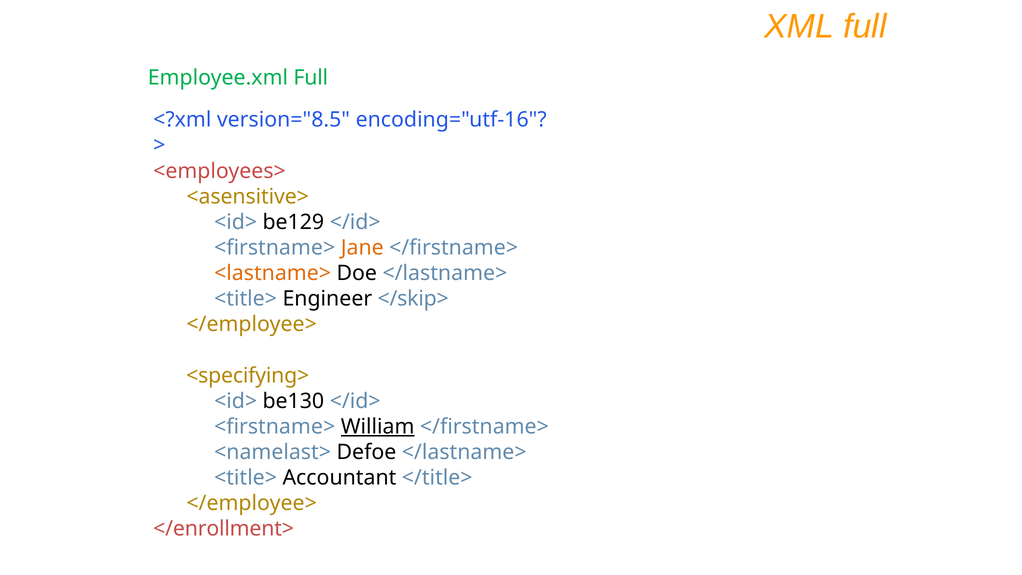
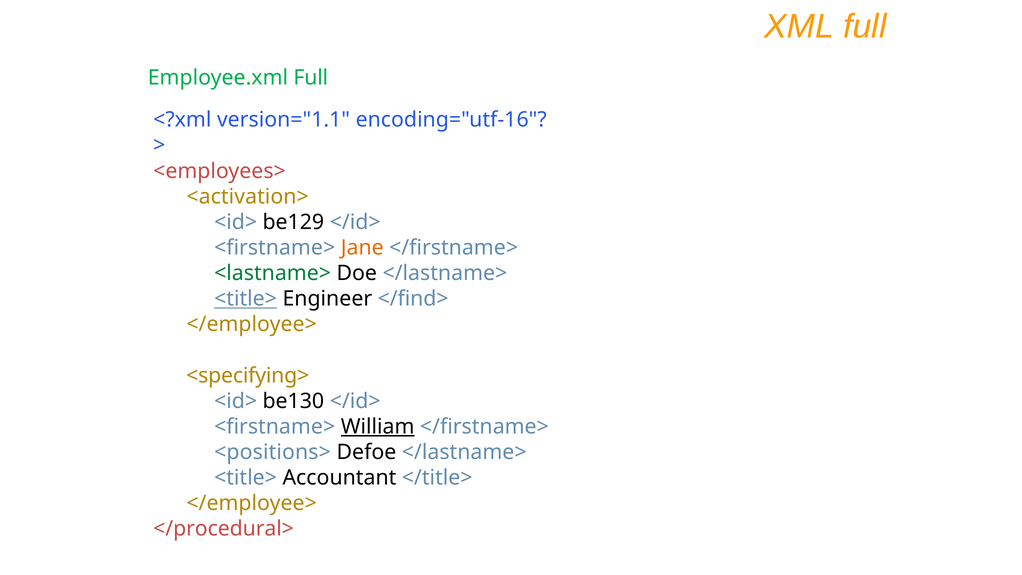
version="8.5: version="8.5 -> version="1.1
<asensitive>: <asensitive> -> <activation>
<lastname> colour: orange -> green
<title> at (246, 299) underline: none -> present
</skip>: </skip> -> </find>
<namelast>: <namelast> -> <positions>
</enrollment>: </enrollment> -> </procedural>
